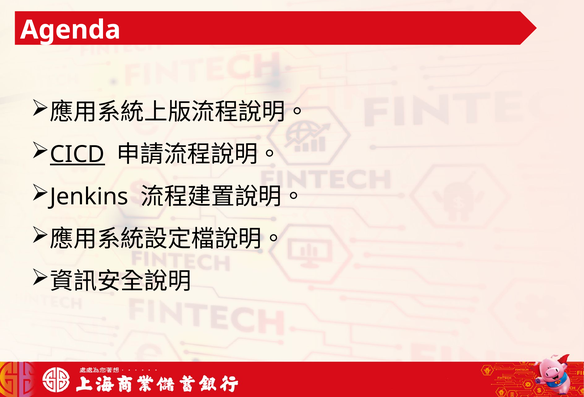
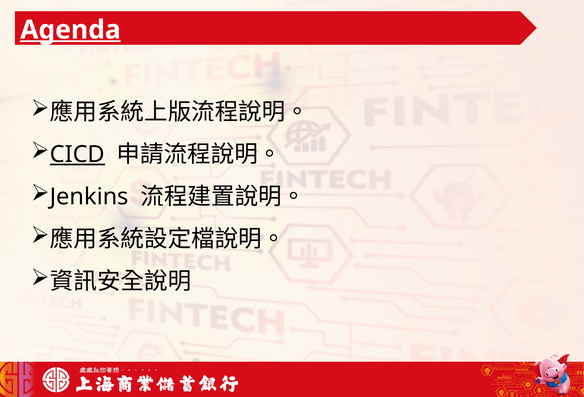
Agenda underline: none -> present
